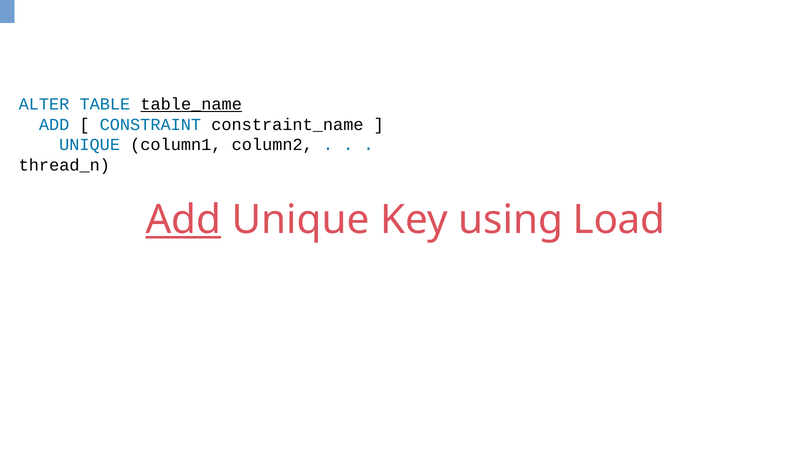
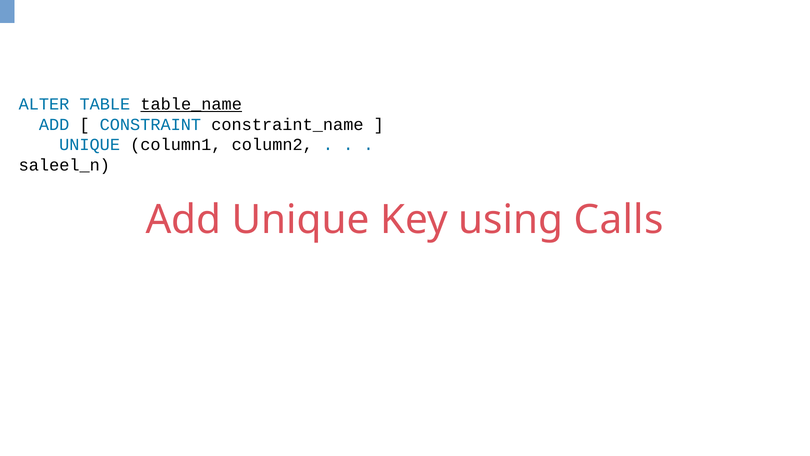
thread_n: thread_n -> saleel_n
Add at (183, 220) underline: present -> none
Load: Load -> Calls
